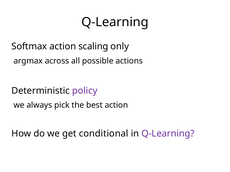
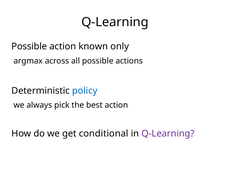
Softmax at (29, 47): Softmax -> Possible
scaling: scaling -> known
policy colour: purple -> blue
